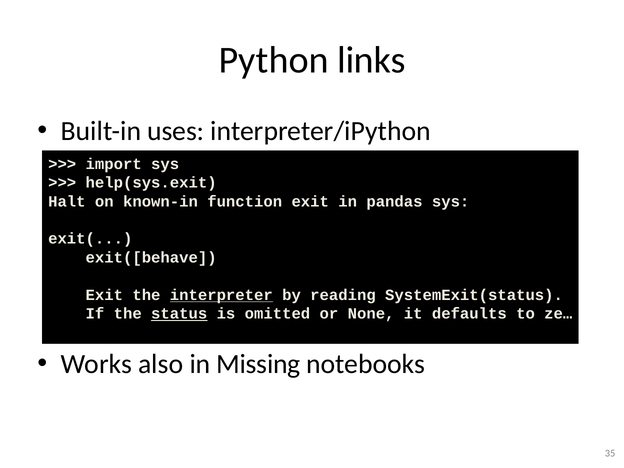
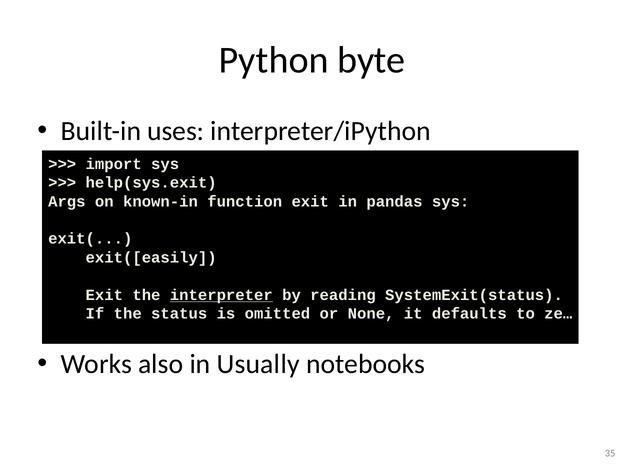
links: links -> byte
Halt: Halt -> Args
exit([behave: exit([behave -> exit([easily
status underline: present -> none
Missing: Missing -> Usually
